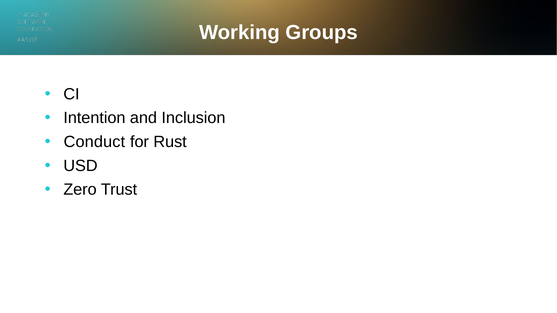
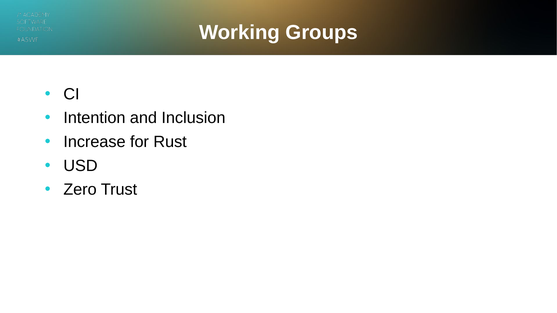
Conduct: Conduct -> Increase
